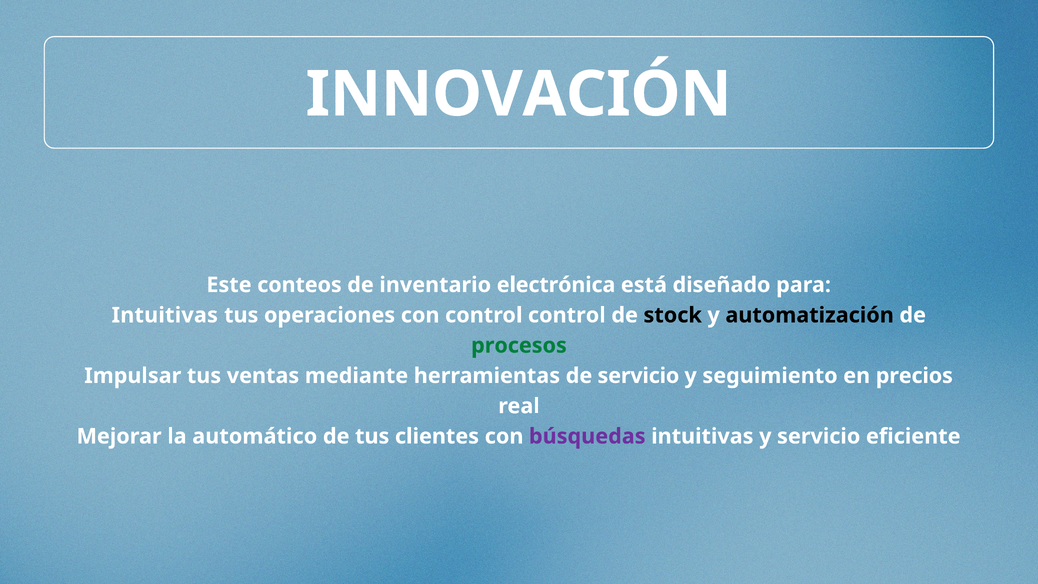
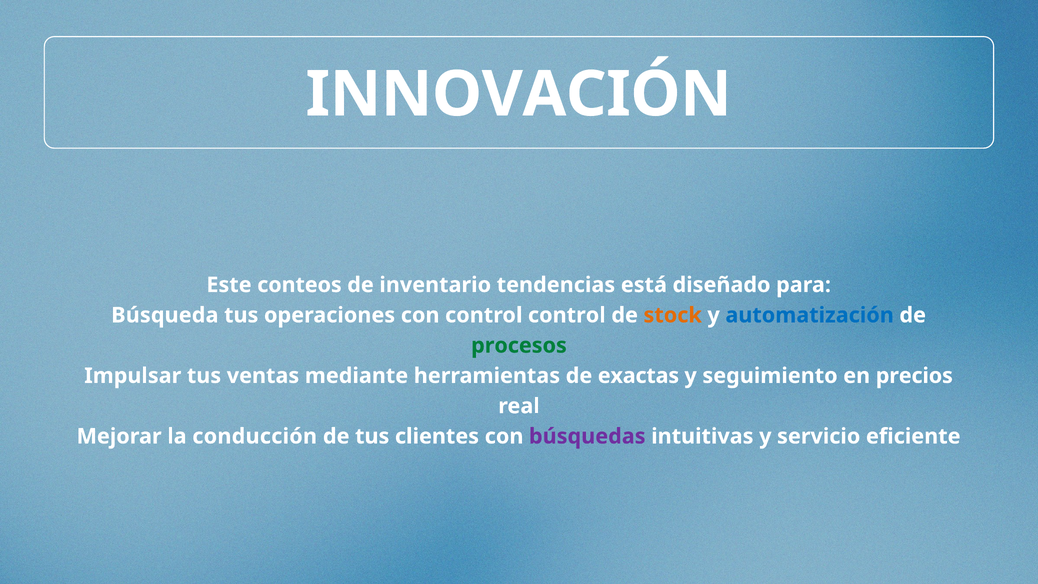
electrónica: electrónica -> tendencias
Intuitivas at (165, 315): Intuitivas -> Búsqueda
stock colour: black -> orange
automatización colour: black -> blue
de servicio: servicio -> exactas
automático: automático -> conducción
